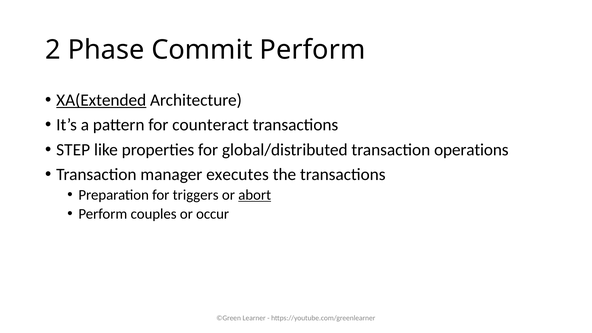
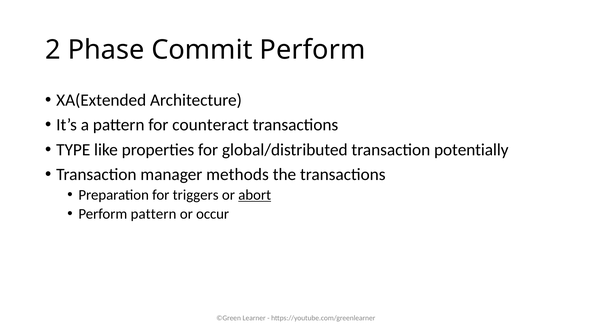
XA(Extended underline: present -> none
STEP: STEP -> TYPE
operations: operations -> potentially
executes: executes -> methods
Perform couples: couples -> pattern
